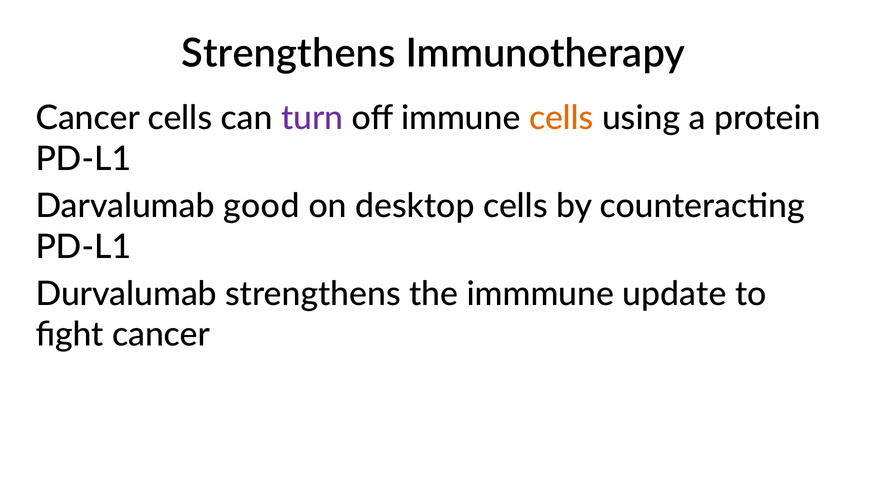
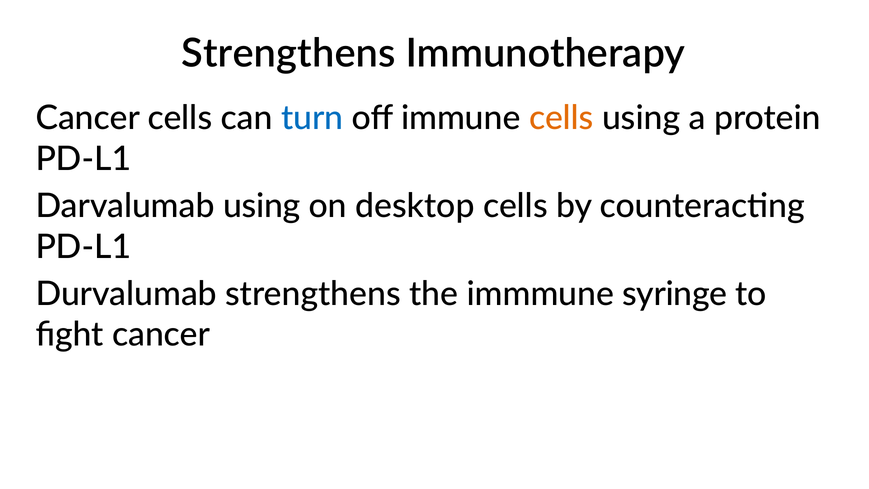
turn colour: purple -> blue
Darvalumab good: good -> using
update: update -> syringe
